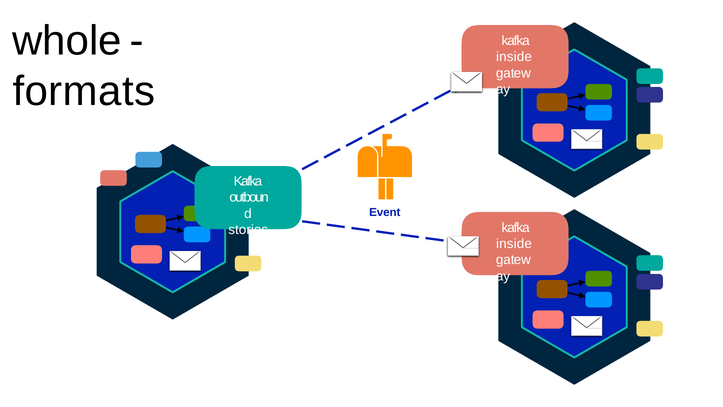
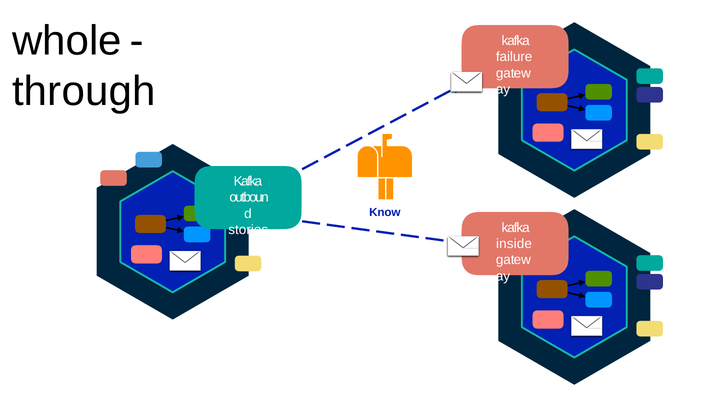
inside at (514, 57): inside -> failure
formats: formats -> through
Event: Event -> Know
